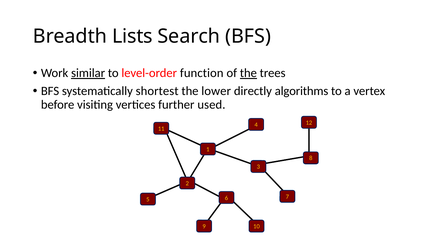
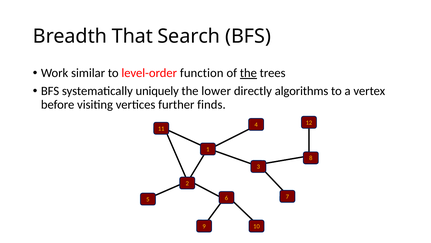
Lists: Lists -> That
similar underline: present -> none
shortest: shortest -> uniquely
used: used -> finds
